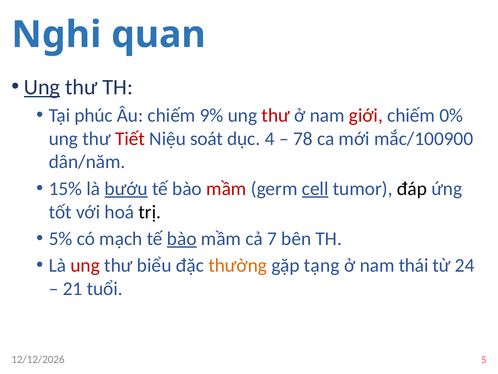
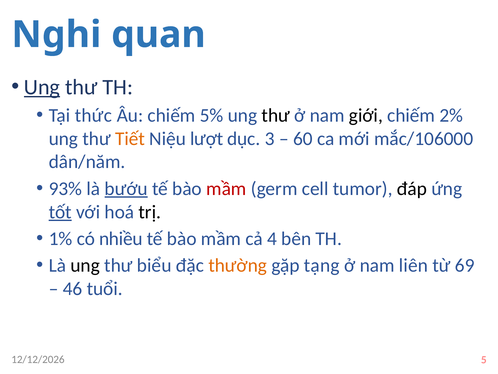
phúc: phúc -> thức
9%: 9% -> 5%
thư at (276, 115) colour: red -> black
giới colour: red -> black
0%: 0% -> 2%
Tiết colour: red -> orange
soát: soát -> lượt
4: 4 -> 3
78: 78 -> 60
mắc/100900: mắc/100900 -> mắc/106000
15%: 15% -> 93%
cell underline: present -> none
tốt underline: none -> present
5%: 5% -> 1%
mạch: mạch -> nhiều
bào at (182, 238) underline: present -> none
7: 7 -> 4
ung at (85, 265) colour: red -> black
thái: thái -> liên
24: 24 -> 69
21: 21 -> 46
